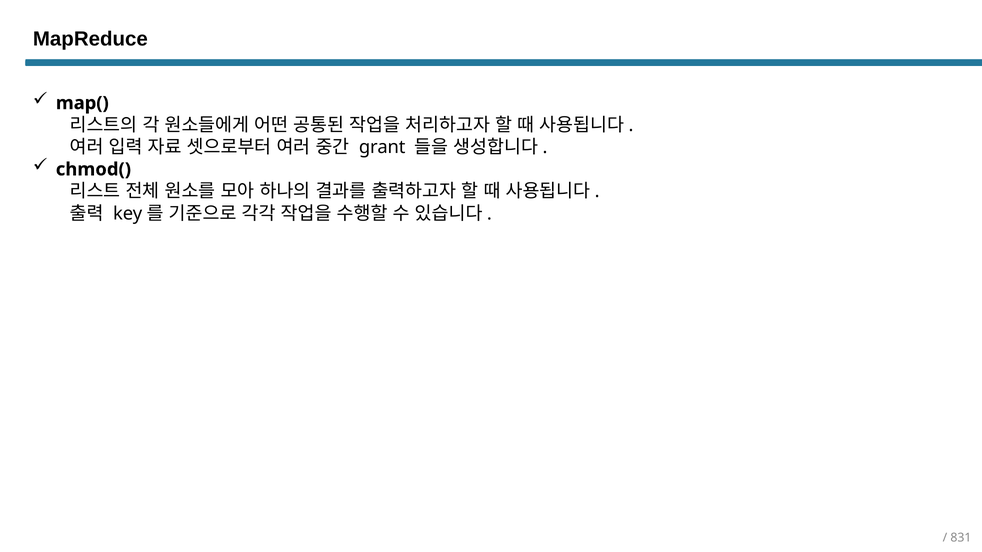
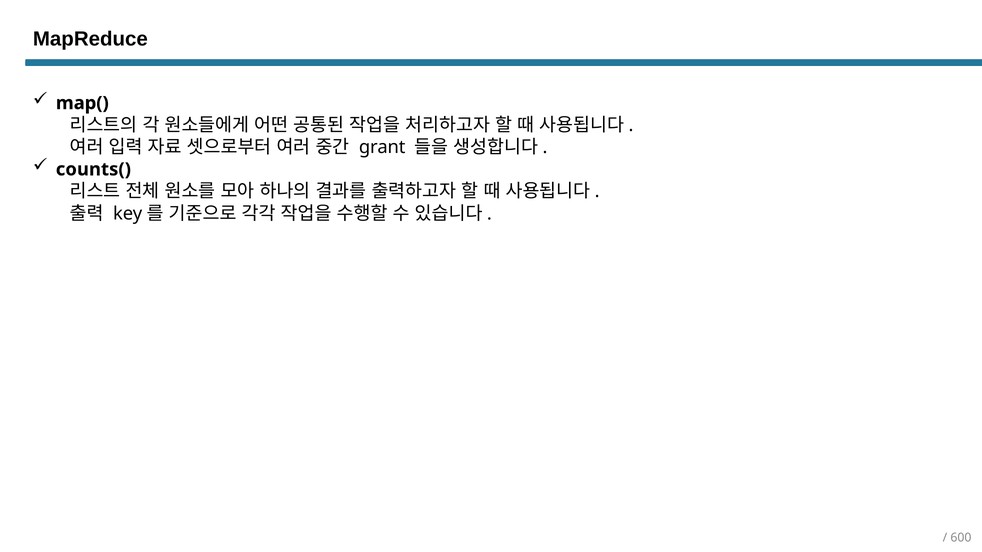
chmod(: chmod( -> counts(
831: 831 -> 600
